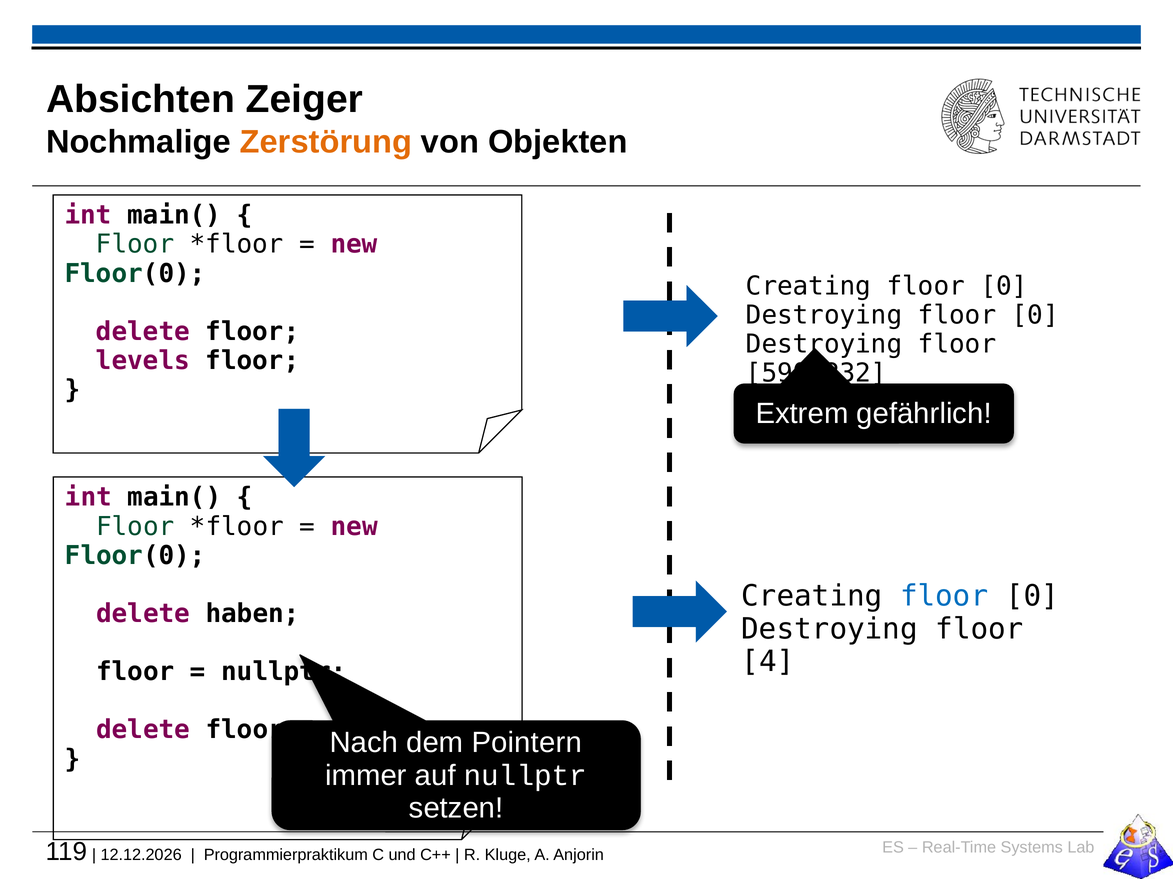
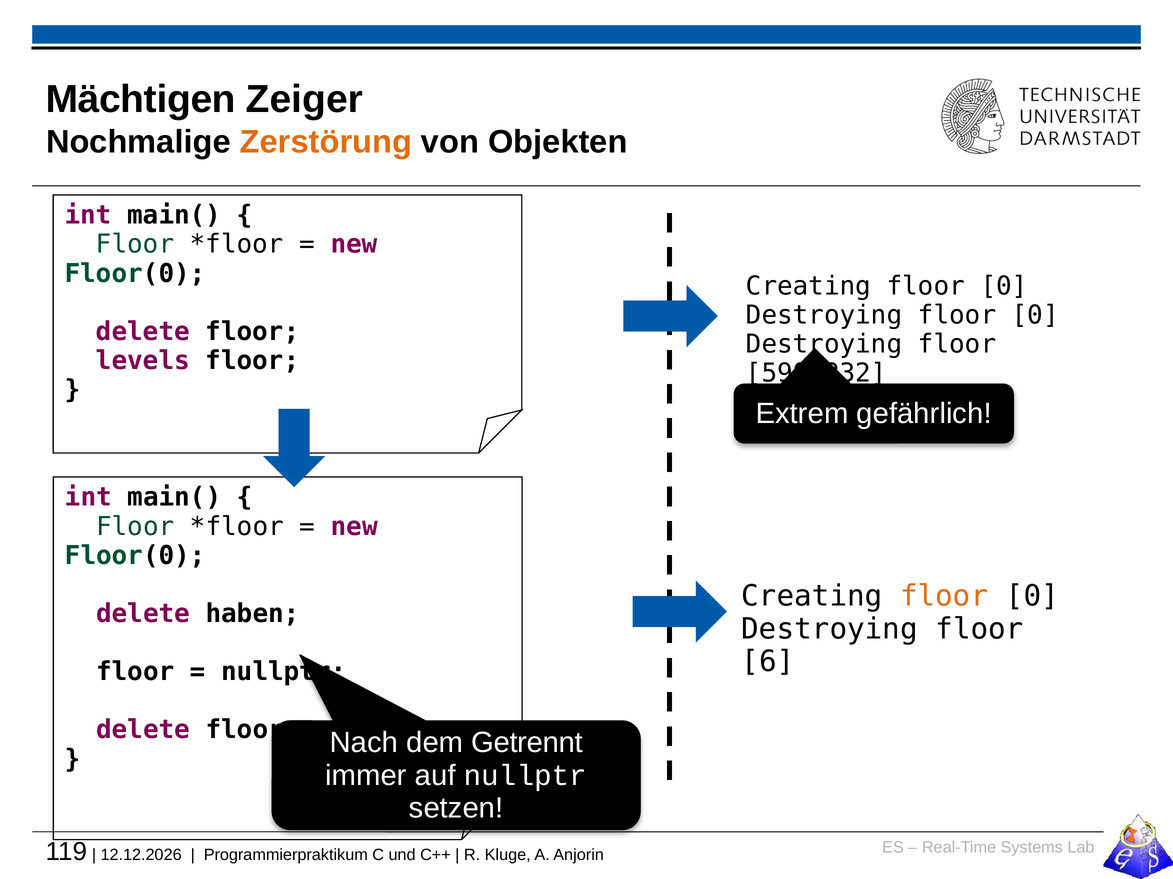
Absichten: Absichten -> Mächtigen
floor at (944, 597) colour: blue -> orange
4: 4 -> 6
Pointern: Pointern -> Getrennt
